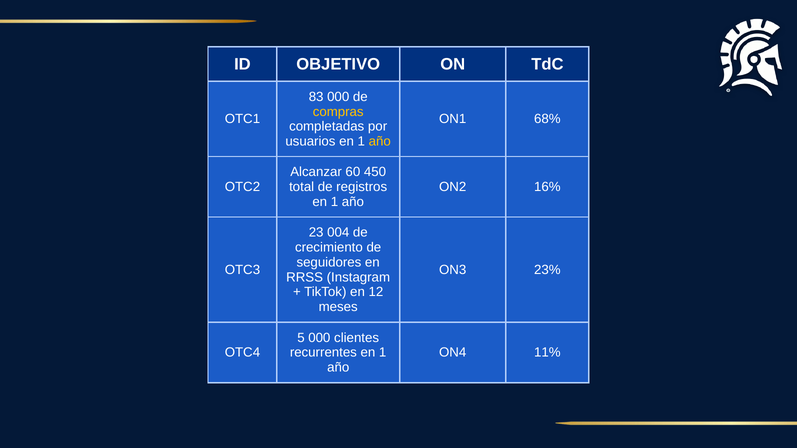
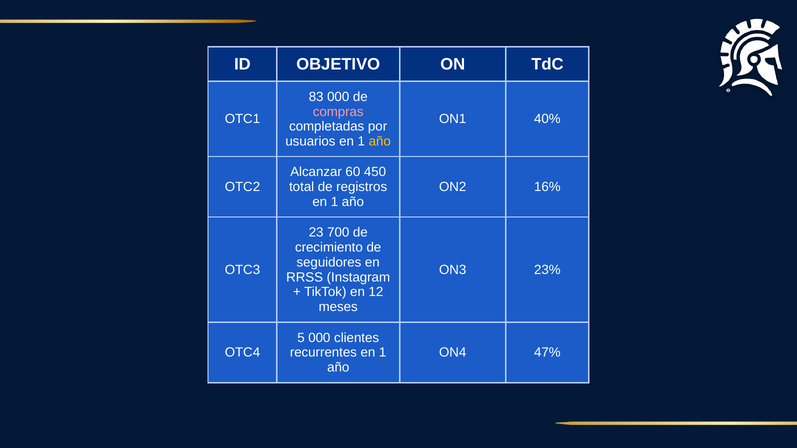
compras colour: yellow -> pink
68%: 68% -> 40%
004: 004 -> 700
11%: 11% -> 47%
